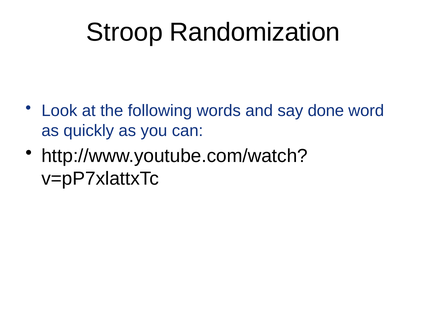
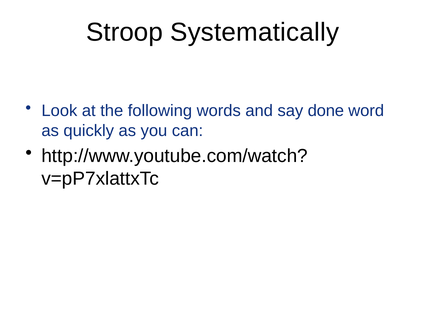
Randomization: Randomization -> Systematically
